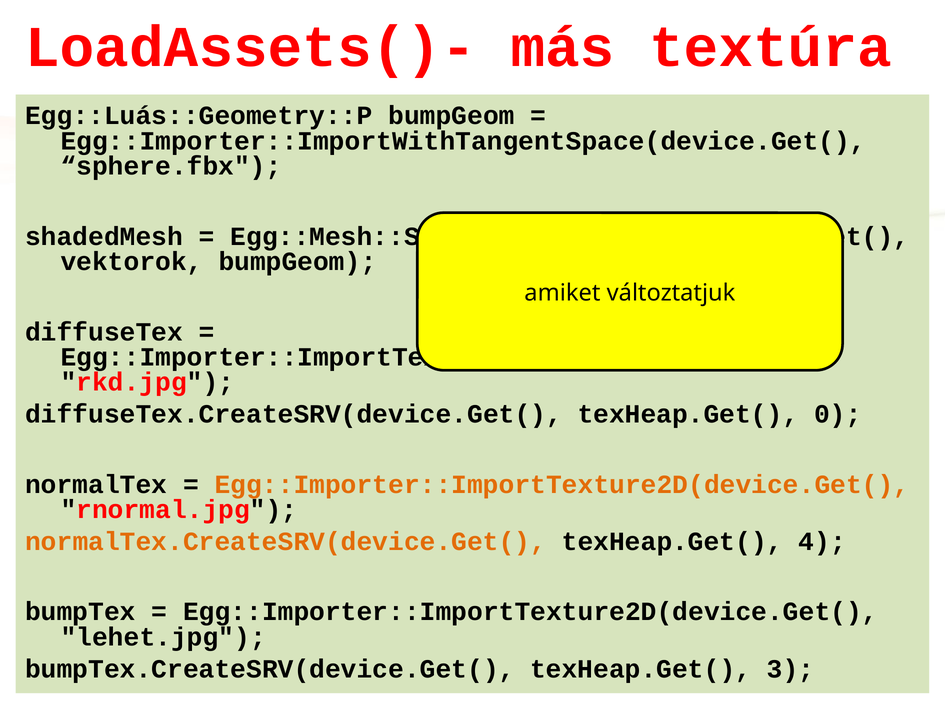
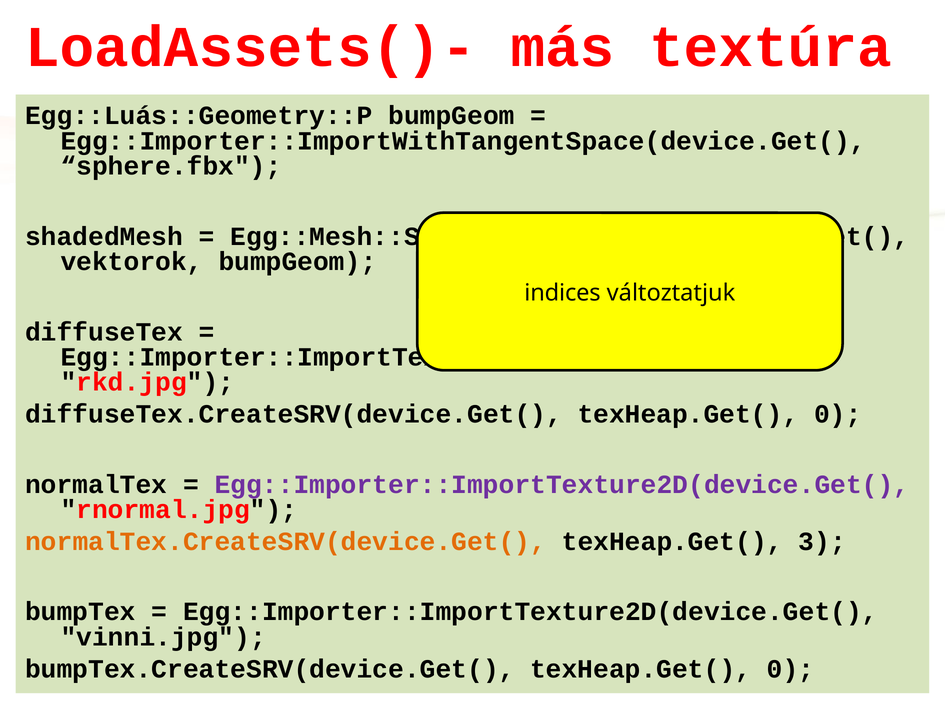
amiket: amiket -> indices
Egg::Importer::ImportTexture2D(device.Get( at (562, 484) colour: orange -> purple
4: 4 -> 3
lehet.jpg: lehet.jpg -> vinni.jpg
bumpTex.CreateSRV(device.Get( texHeap.Get( 3: 3 -> 0
